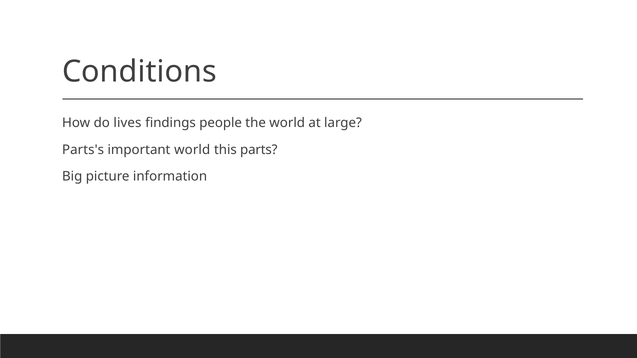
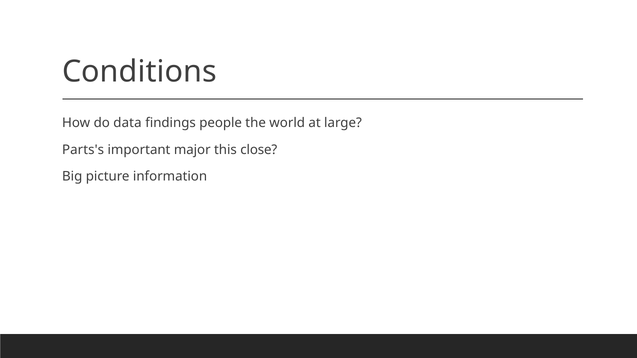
lives: lives -> data
important world: world -> major
parts: parts -> close
